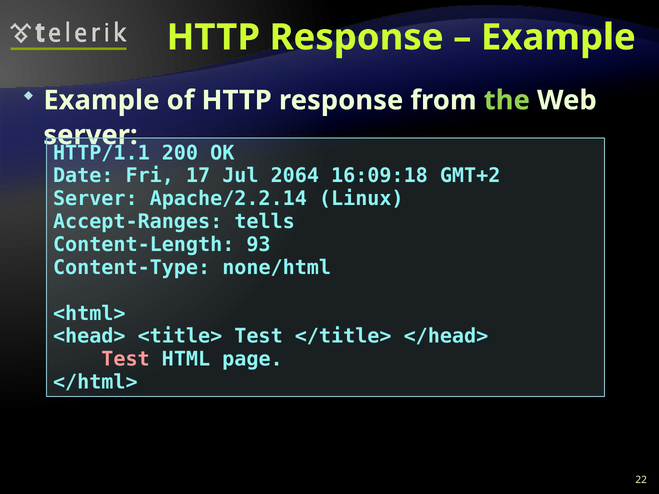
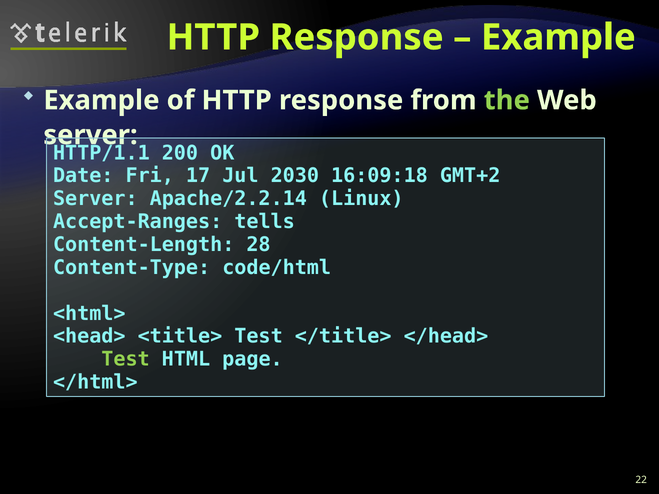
2064: 2064 -> 2030
93: 93 -> 28
none/html: none/html -> code/html
Test at (126, 359) colour: pink -> light green
